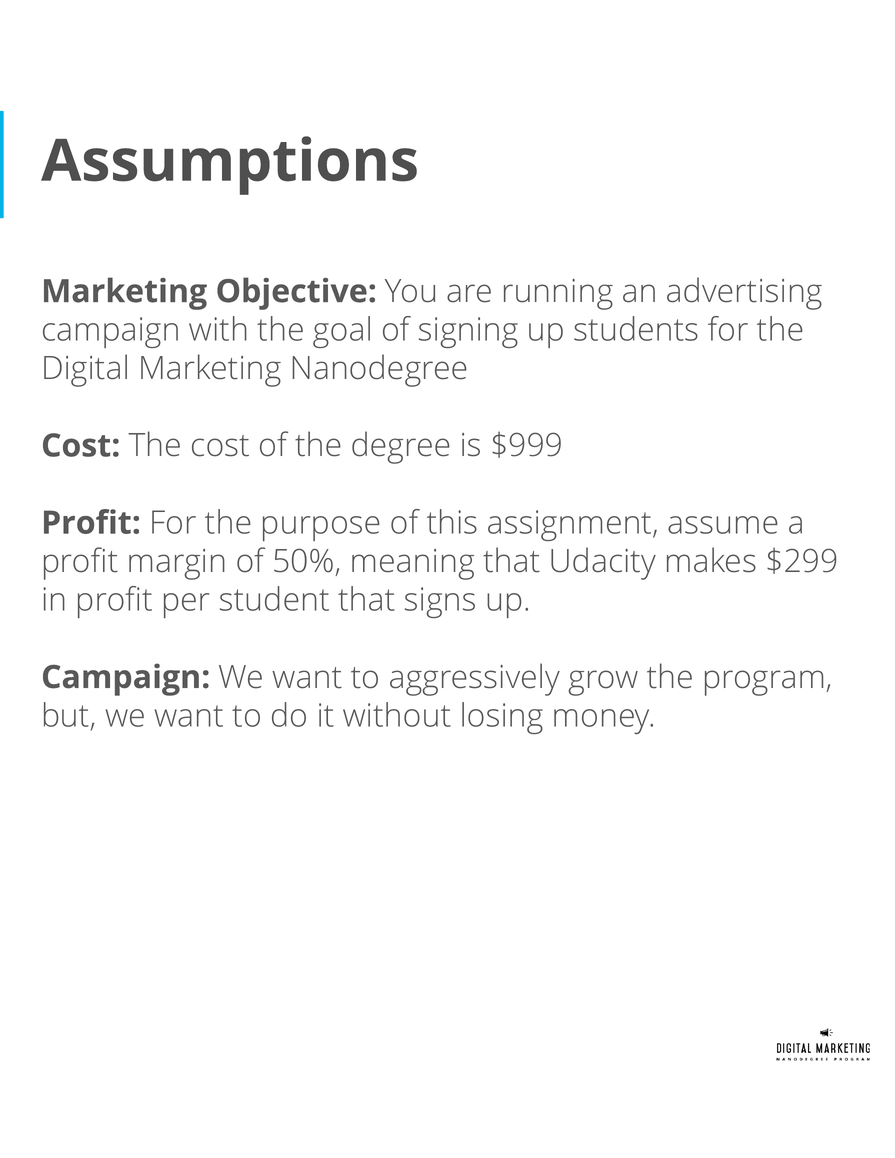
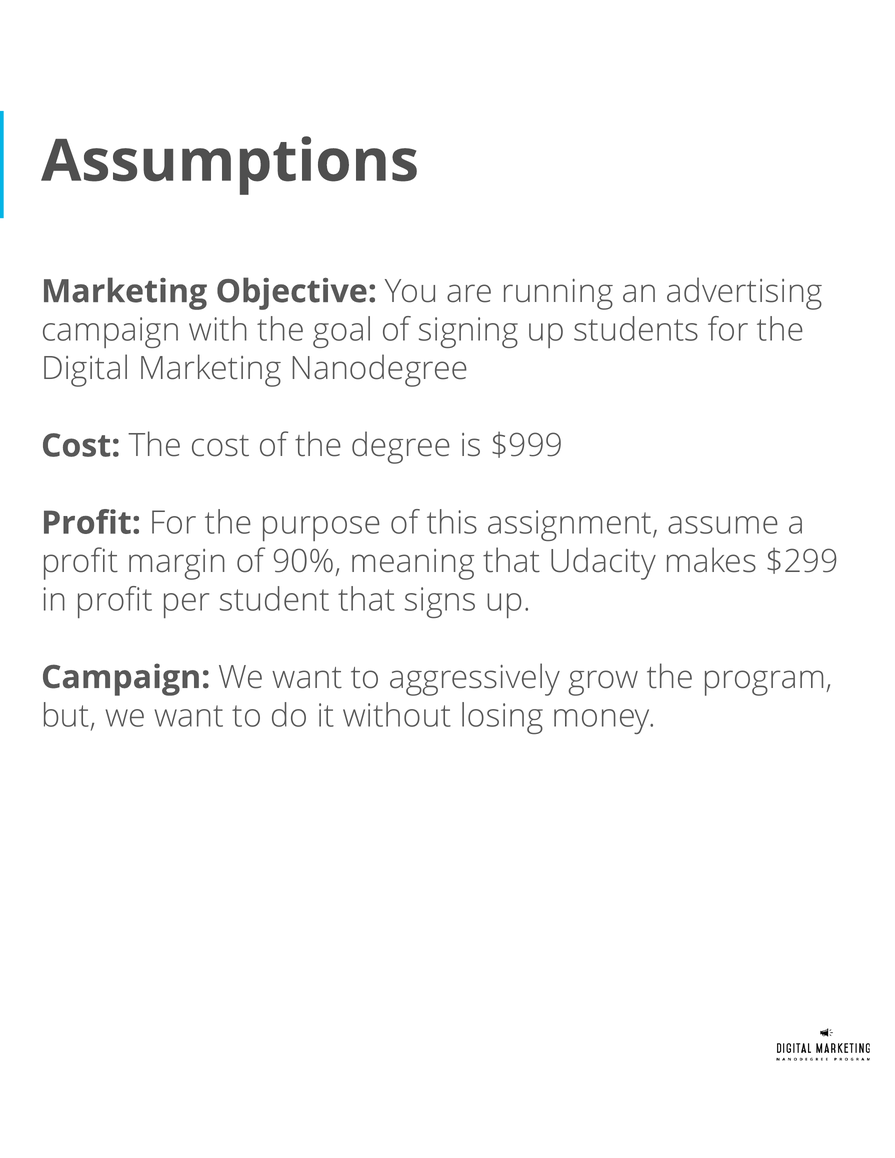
50%: 50% -> 90%
